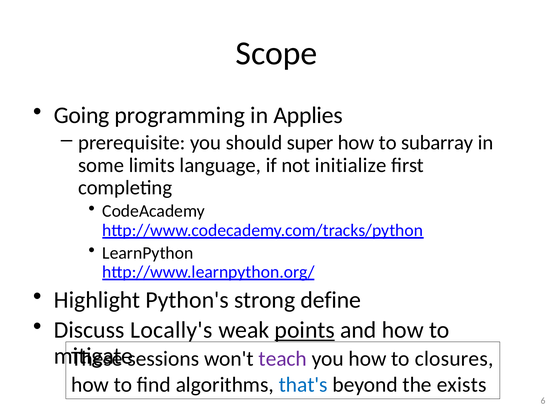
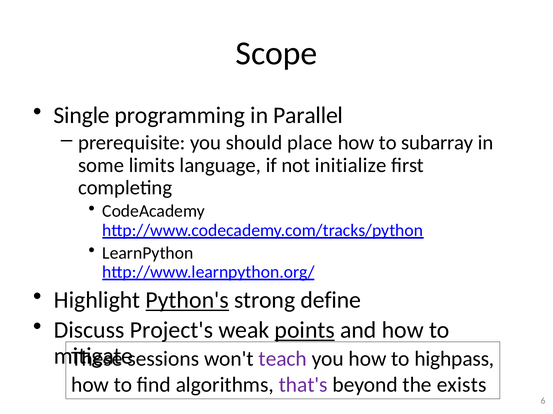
Going: Going -> Single
Applies: Applies -> Parallel
super: super -> place
Python's underline: none -> present
Locally's: Locally's -> Project's
closures: closures -> highpass
that's colour: blue -> purple
